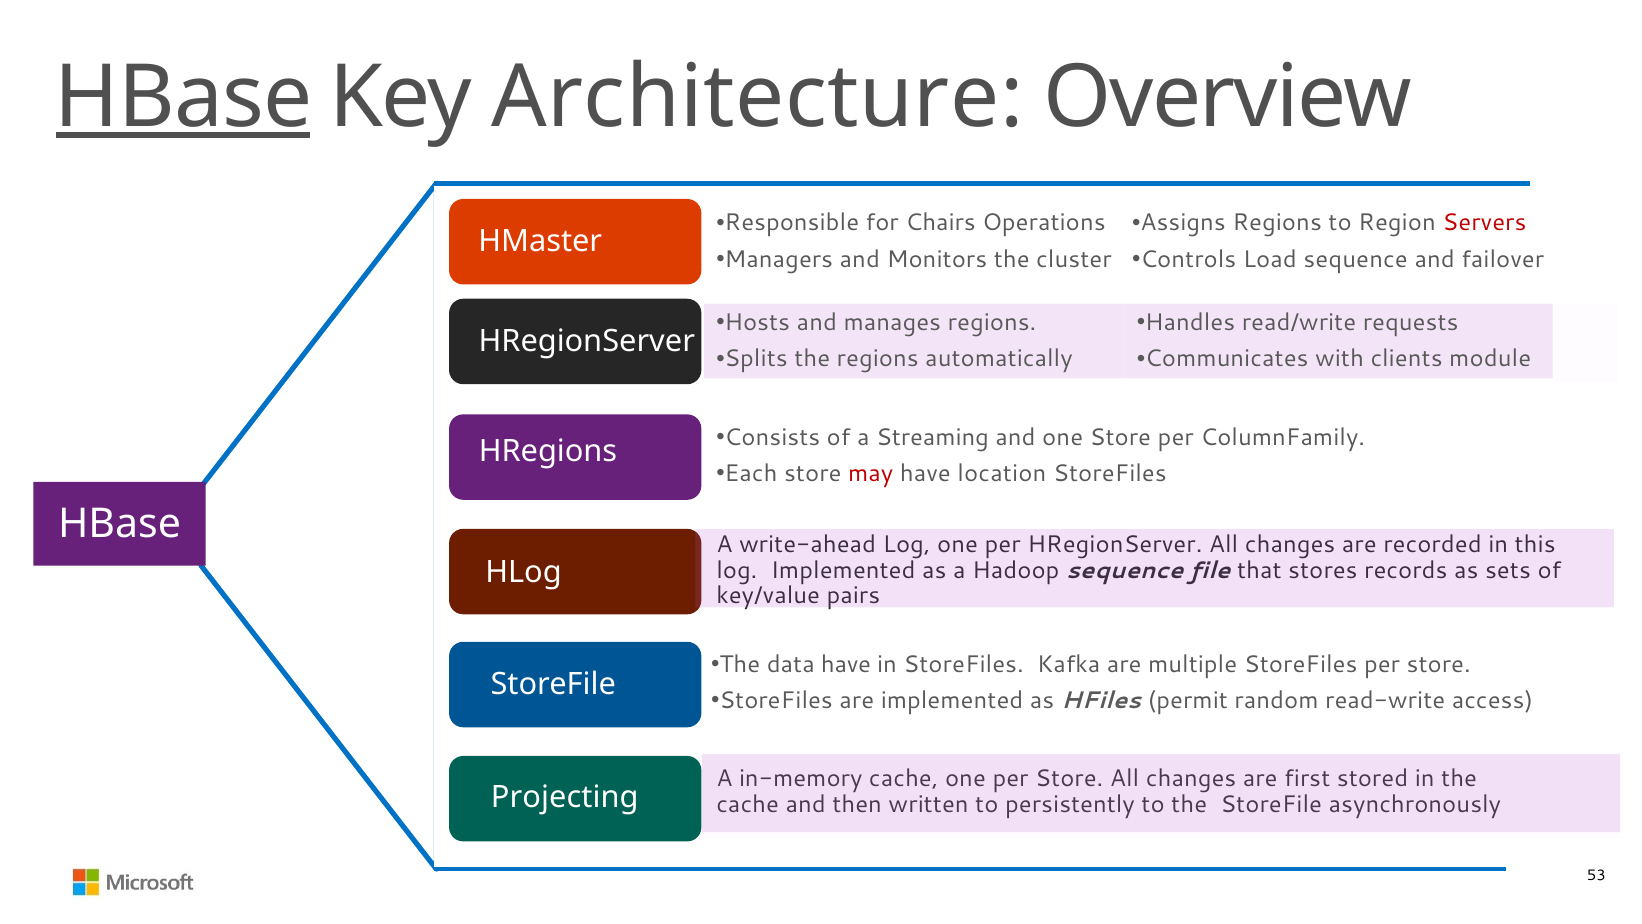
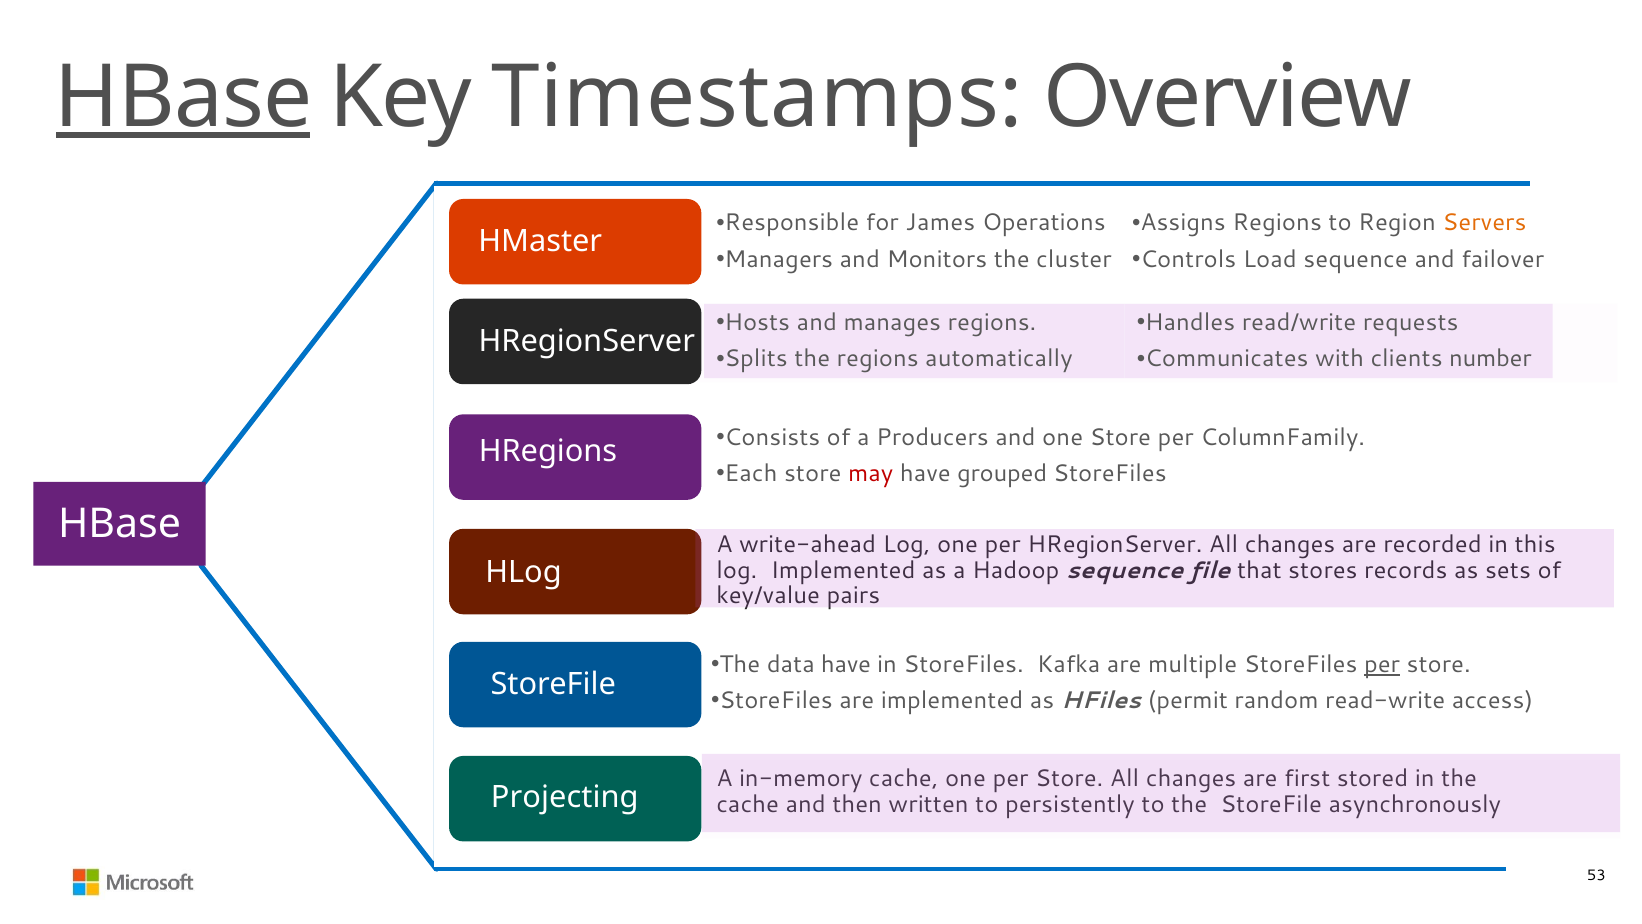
Architecture: Architecture -> Timestamps
Chairs: Chairs -> James
Servers colour: red -> orange
module: module -> number
Streaming: Streaming -> Producers
location: location -> grouped
per at (1382, 664) underline: none -> present
